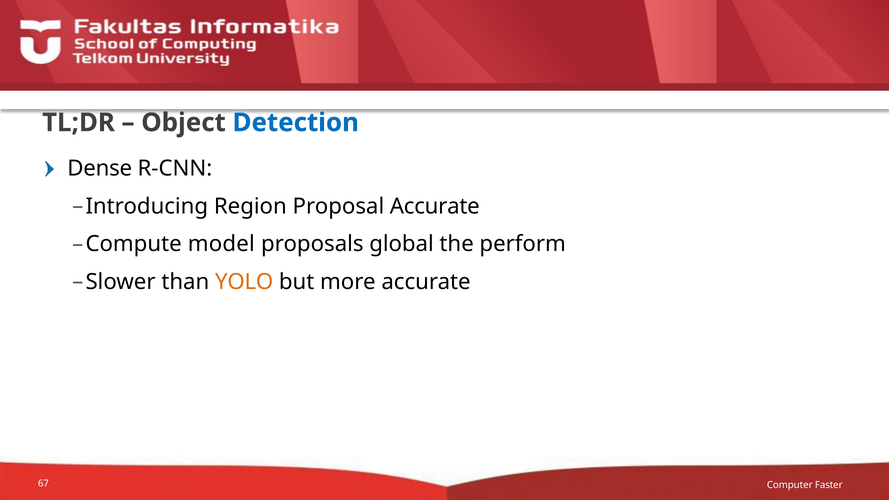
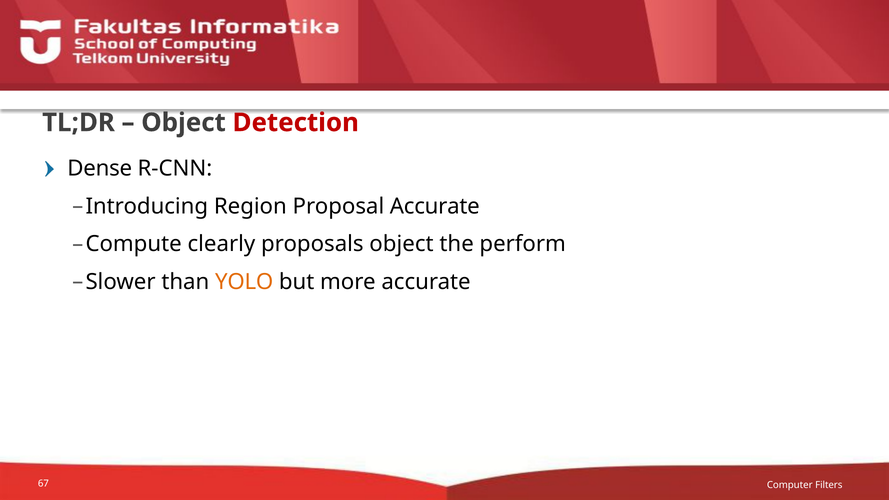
Detection colour: blue -> red
model: model -> clearly
proposals global: global -> object
Faster: Faster -> Filters
